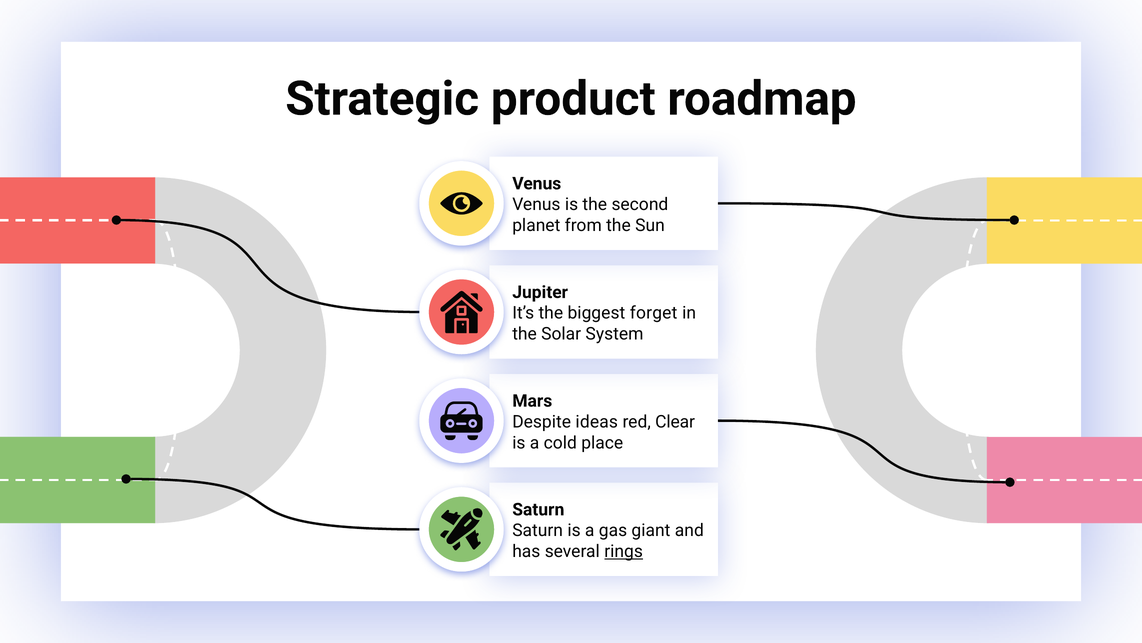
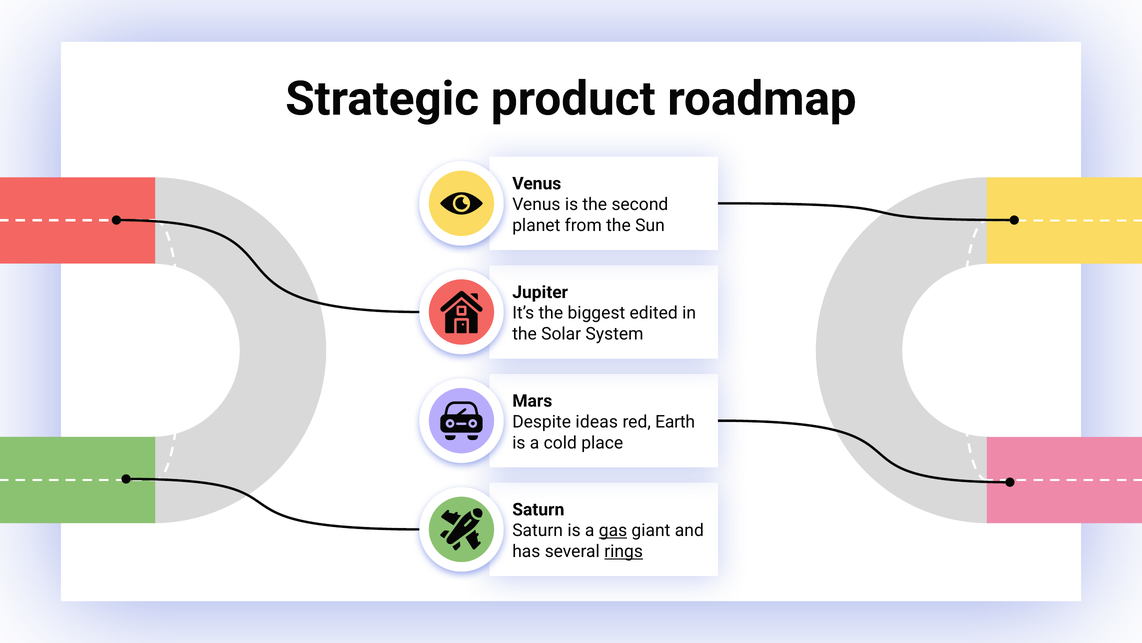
forget: forget -> edited
Clear: Clear -> Earth
gas underline: none -> present
